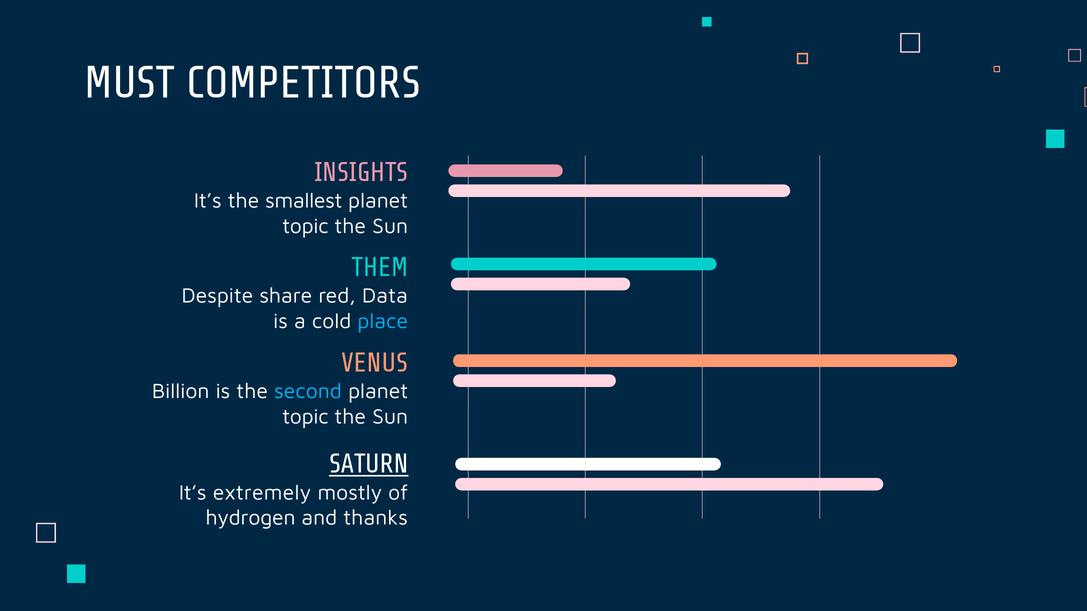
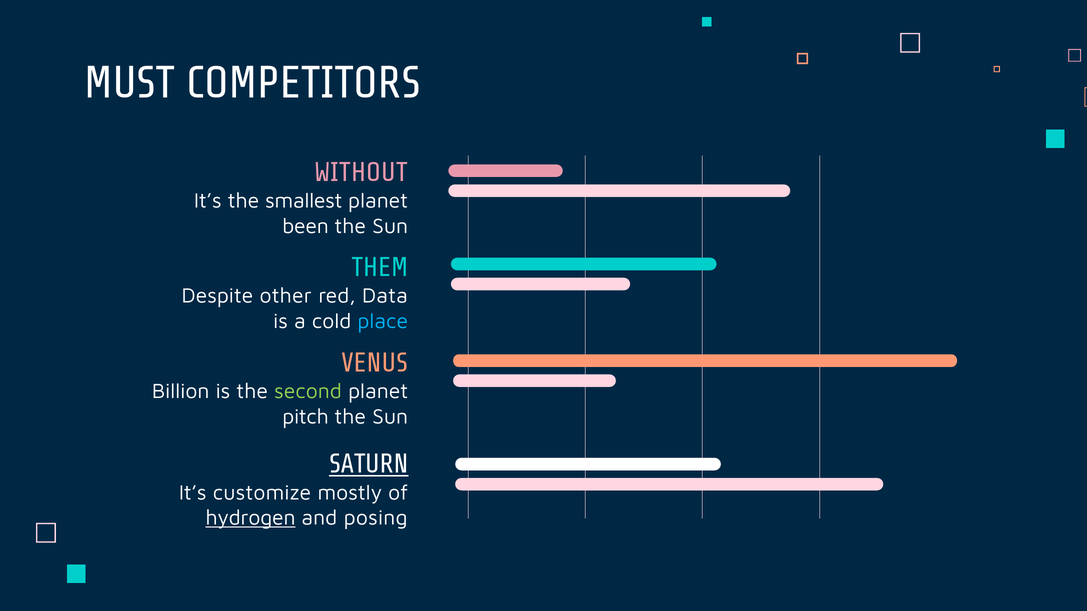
INSIGHTS: INSIGHTS -> WITHOUT
topic at (306, 226): topic -> been
share: share -> other
second colour: light blue -> light green
topic at (306, 417): topic -> pitch
extremely: extremely -> customize
hydrogen underline: none -> present
thanks: thanks -> posing
